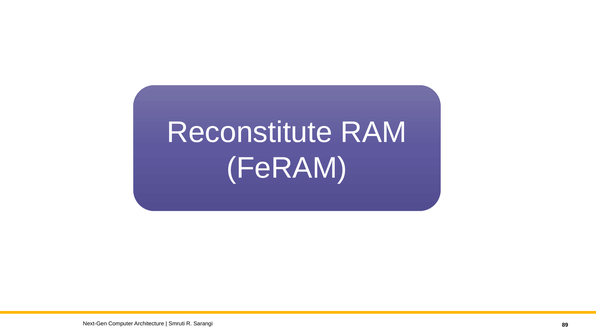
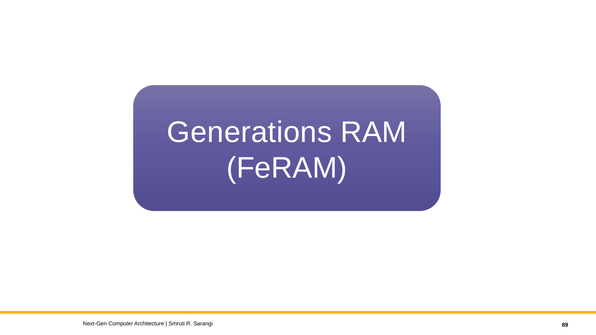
Reconstitute: Reconstitute -> Generations
